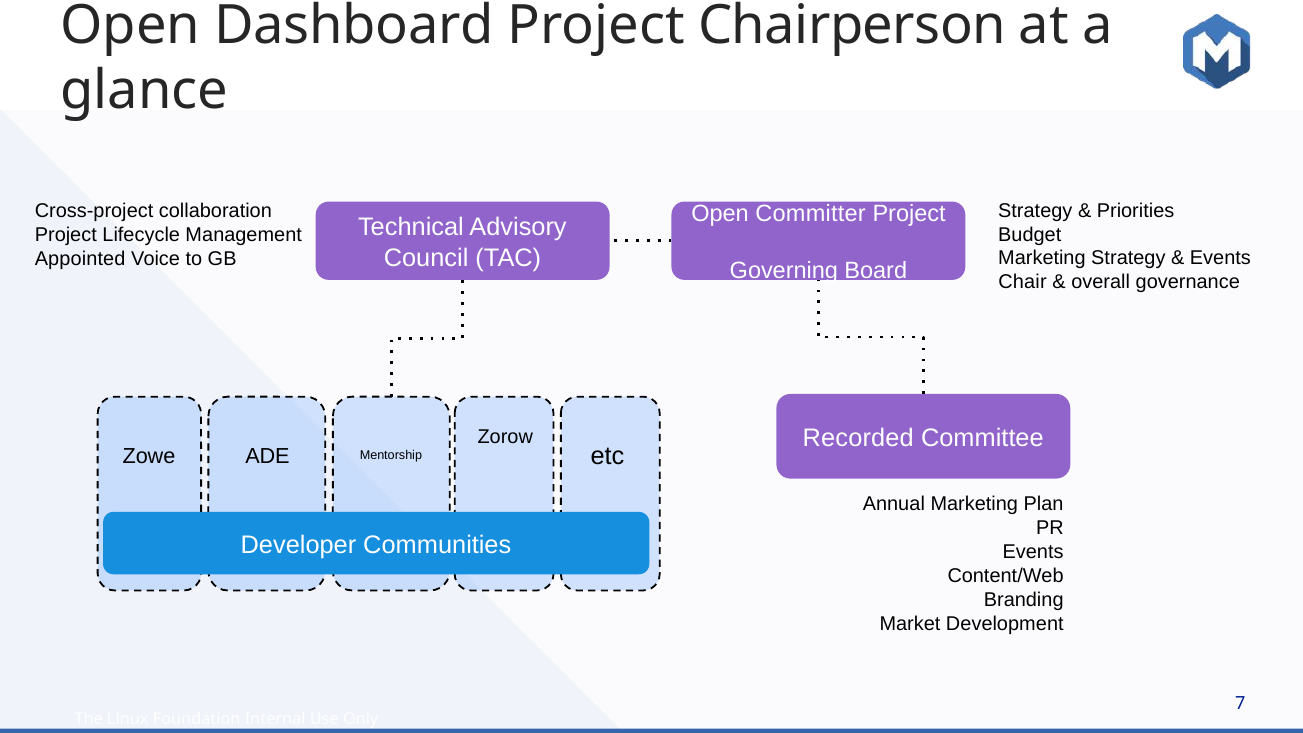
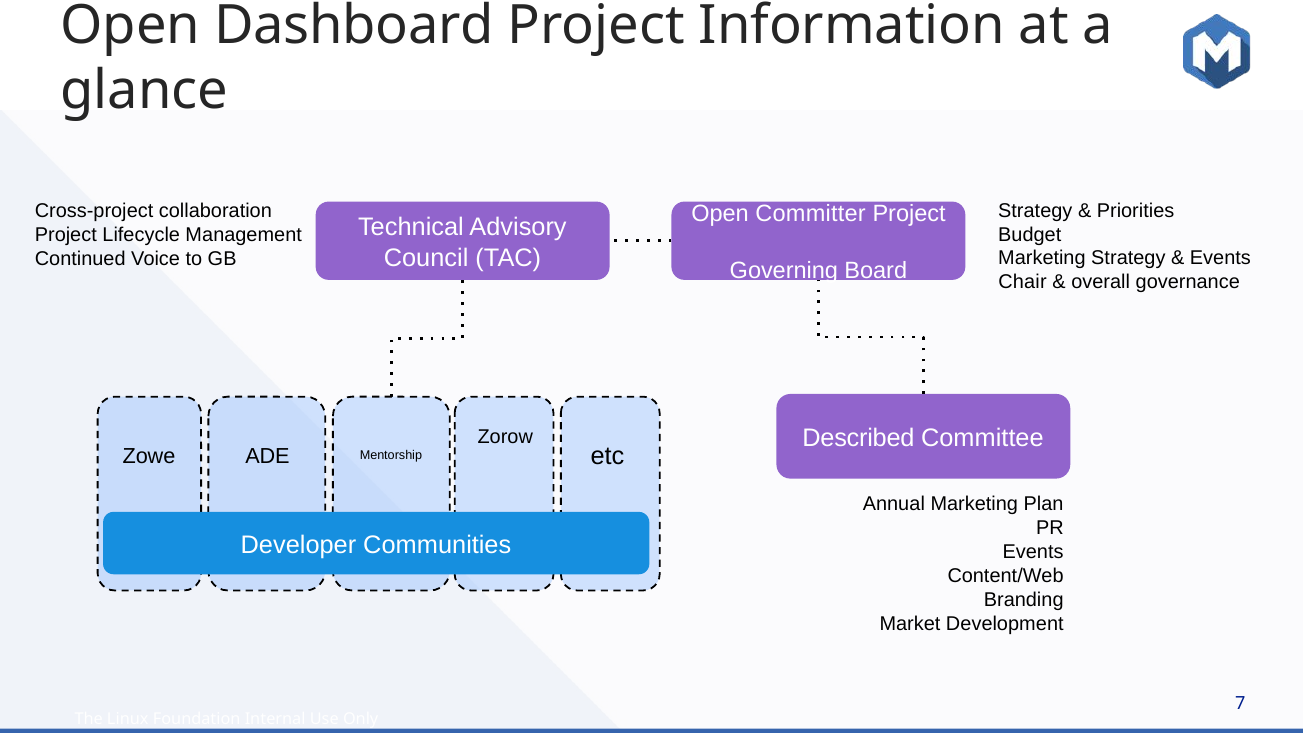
Chairperson: Chairperson -> Information
Appointed: Appointed -> Continued
Recorded: Recorded -> Described
